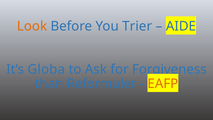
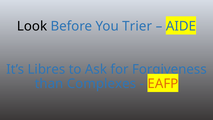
Look colour: orange -> black
Globa: Globa -> Libres
Reformuler: Reformuler -> Complexes
